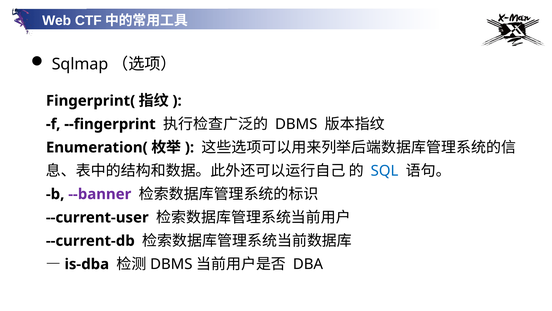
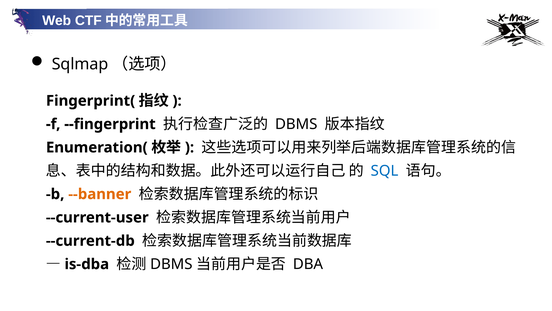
--banner colour: purple -> orange
